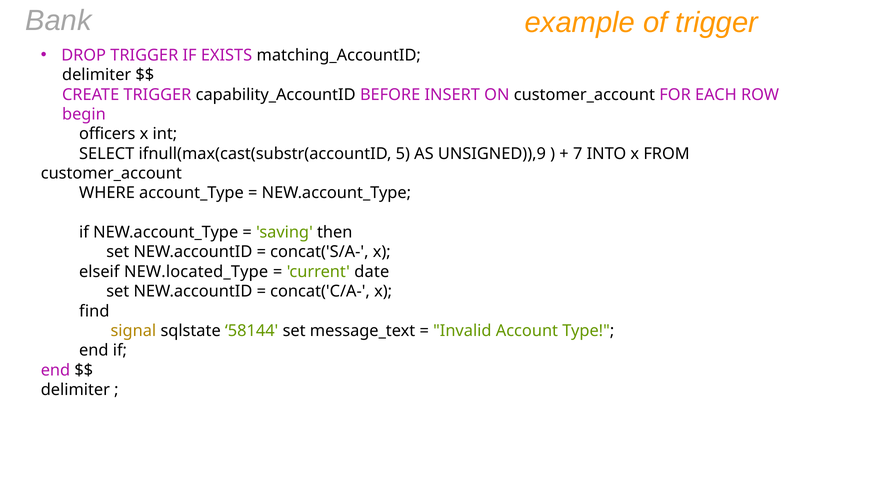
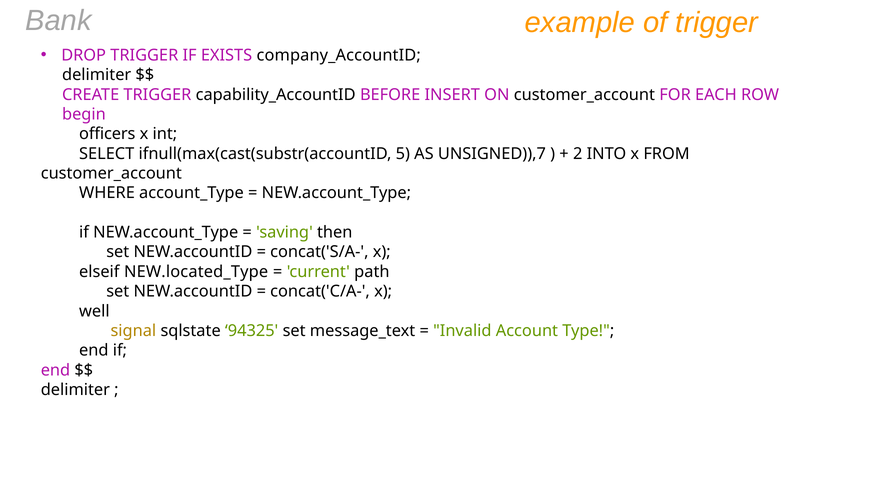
matching_AccountID: matching_AccountID -> company_AccountID
UNSIGNED)),9: UNSIGNED)),9 -> UNSIGNED)),7
7: 7 -> 2
date: date -> path
find: find -> well
58144: 58144 -> 94325
